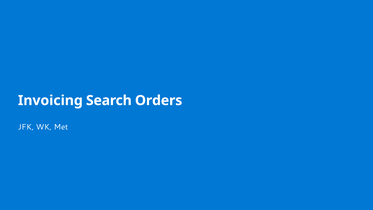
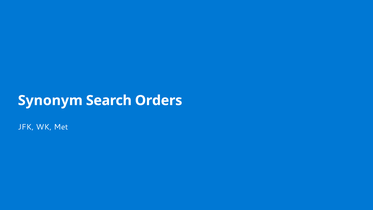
Invoicing: Invoicing -> Synonym
